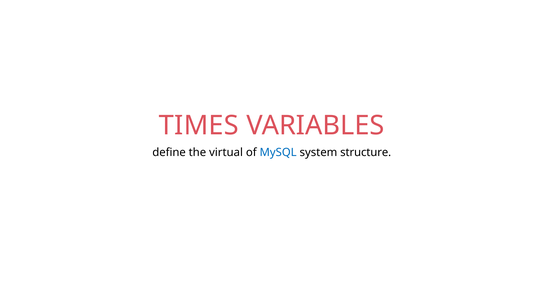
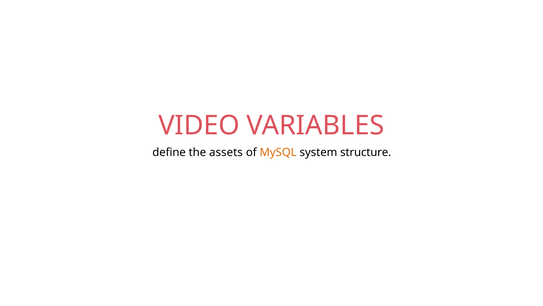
TIMES: TIMES -> VIDEO
virtual: virtual -> assets
MySQL colour: blue -> orange
